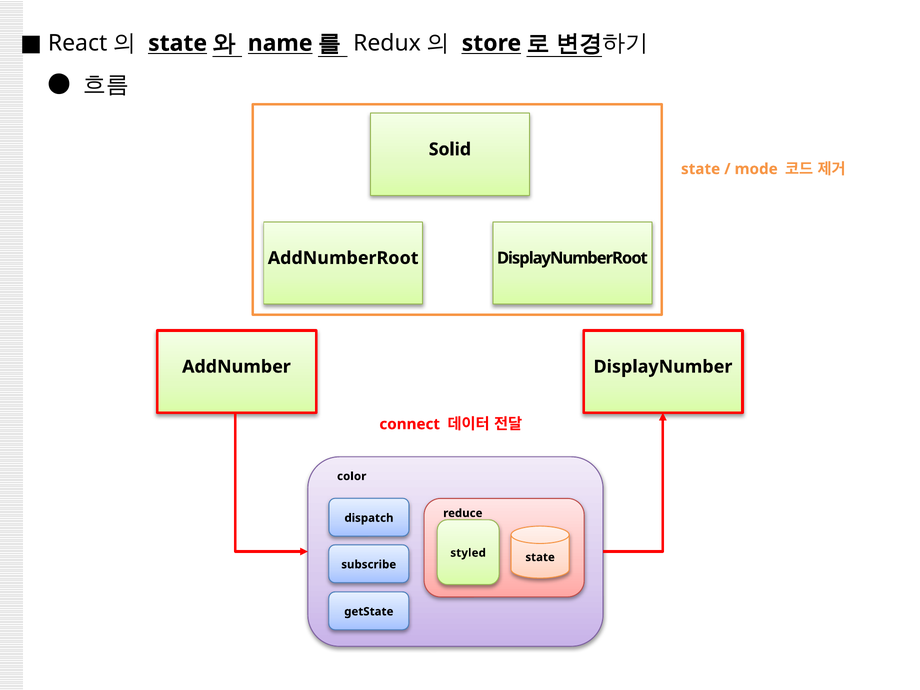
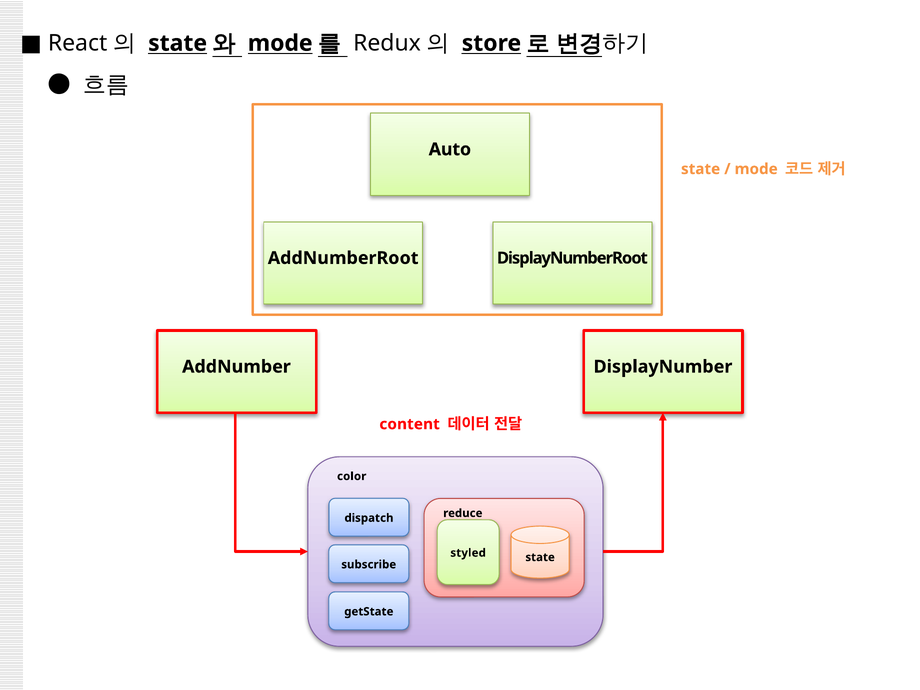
name at (280, 43): name -> mode
Solid: Solid -> Auto
connect: connect -> content
